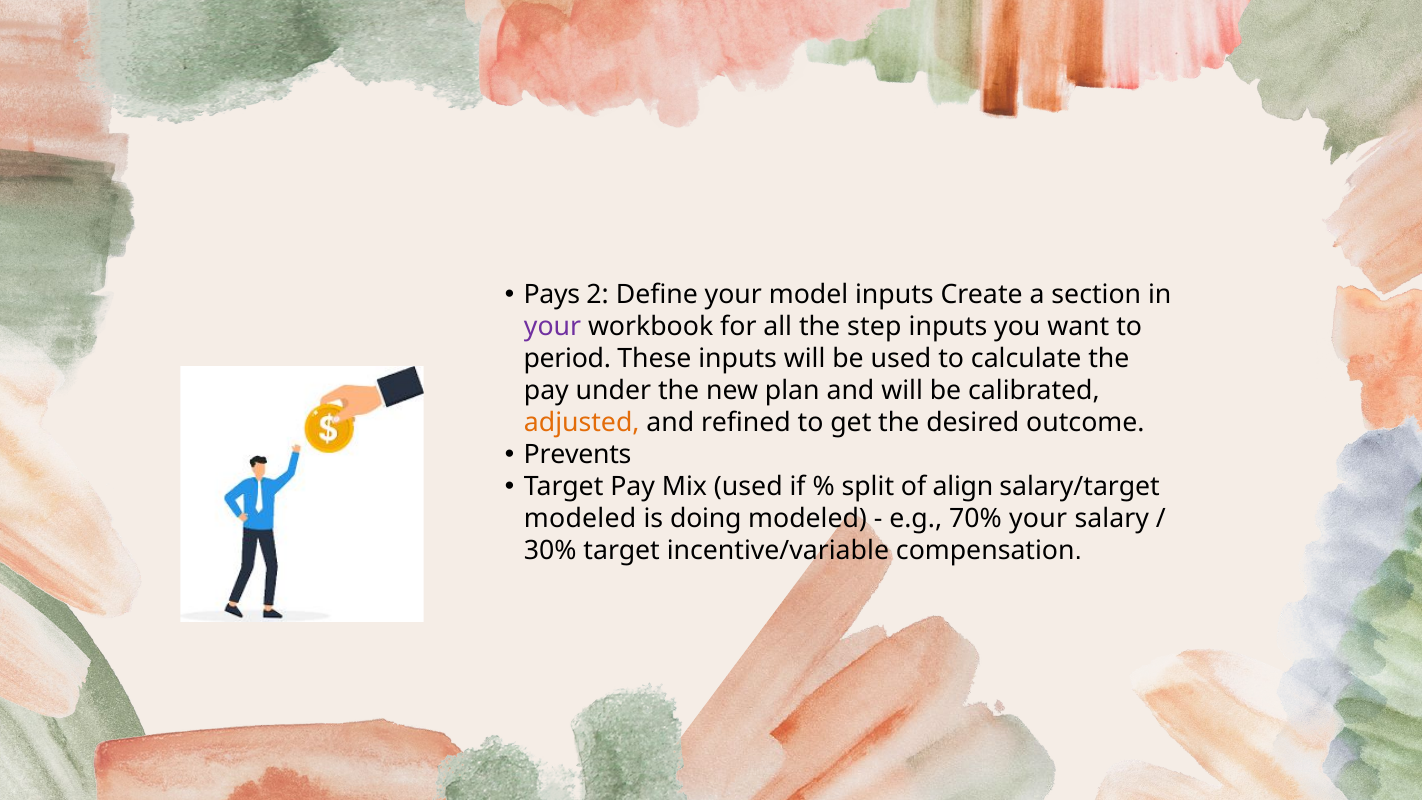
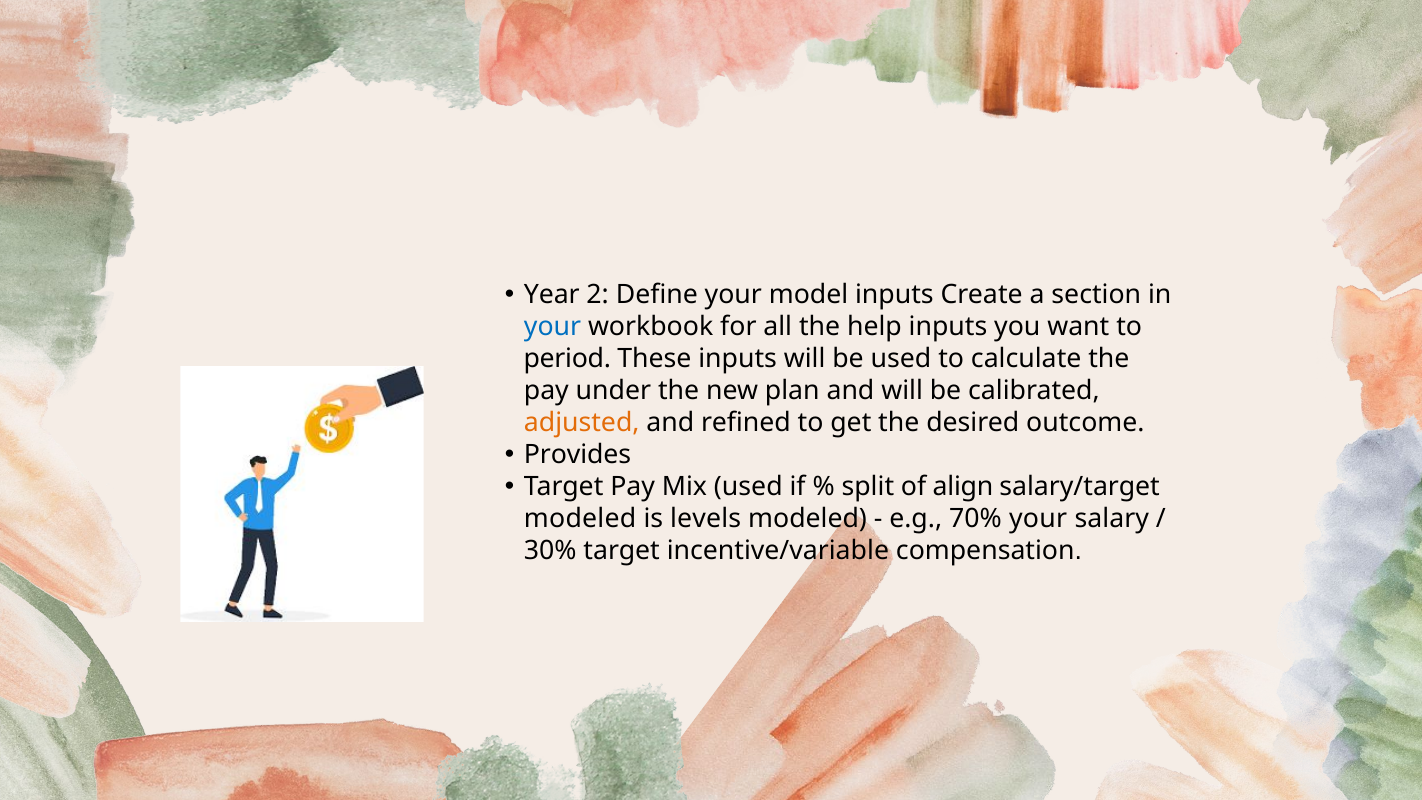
Pays: Pays -> Year
your at (553, 327) colour: purple -> blue
step: step -> help
Prevents: Prevents -> Provides
doing: doing -> levels
